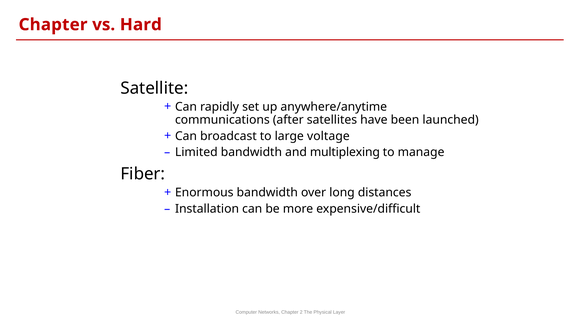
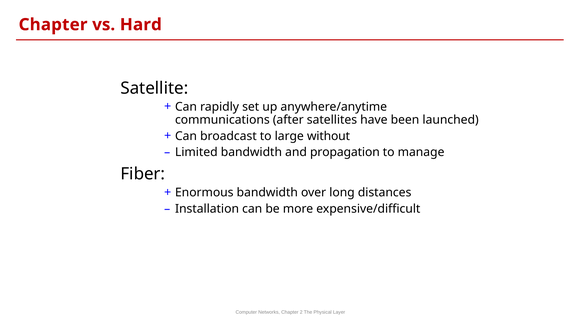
voltage: voltage -> without
multiplexing: multiplexing -> propagation
